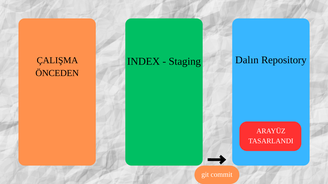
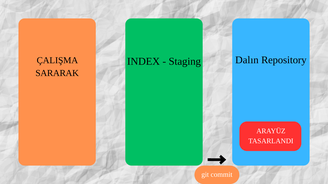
ÖNCEDEN: ÖNCEDEN -> SARARAK
